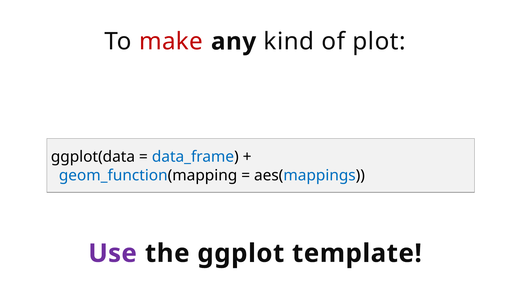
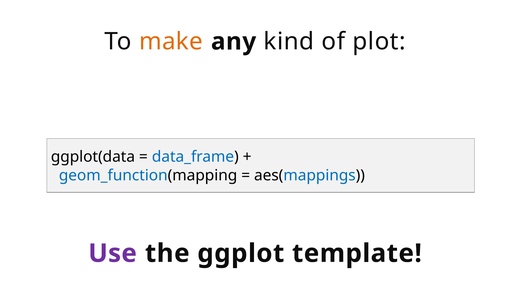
make colour: red -> orange
